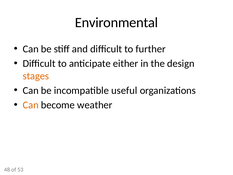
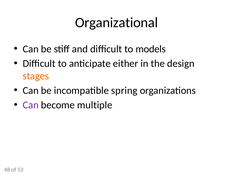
Environmental: Environmental -> Organizational
further: further -> models
useful: useful -> spring
Can at (31, 105) colour: orange -> purple
weather: weather -> multiple
